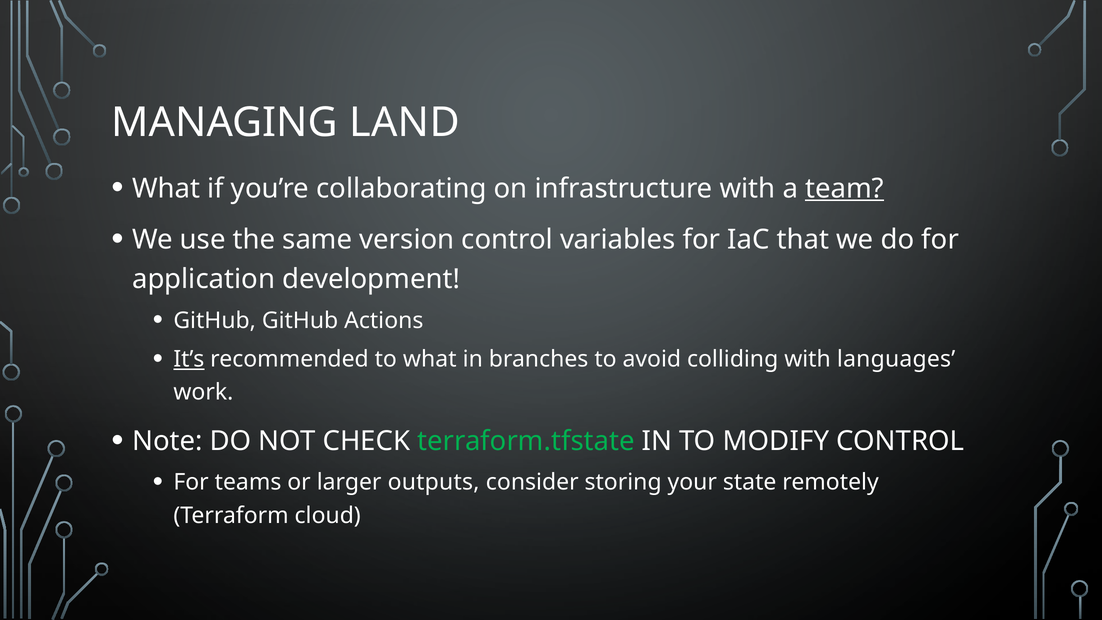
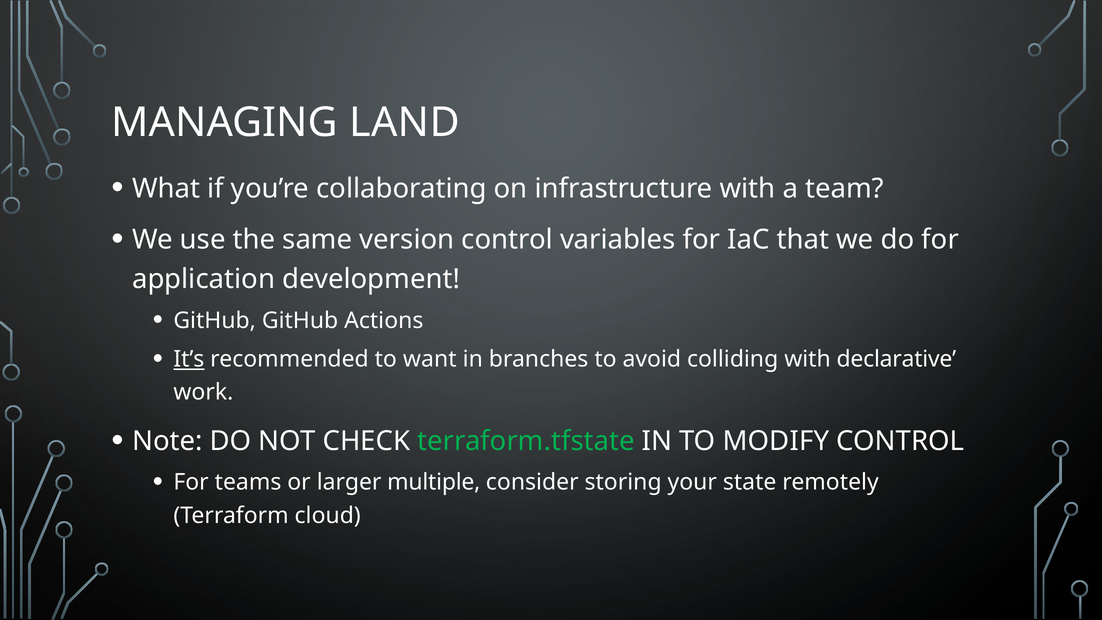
team underline: present -> none
to what: what -> want
languages: languages -> declarative
outputs: outputs -> multiple
